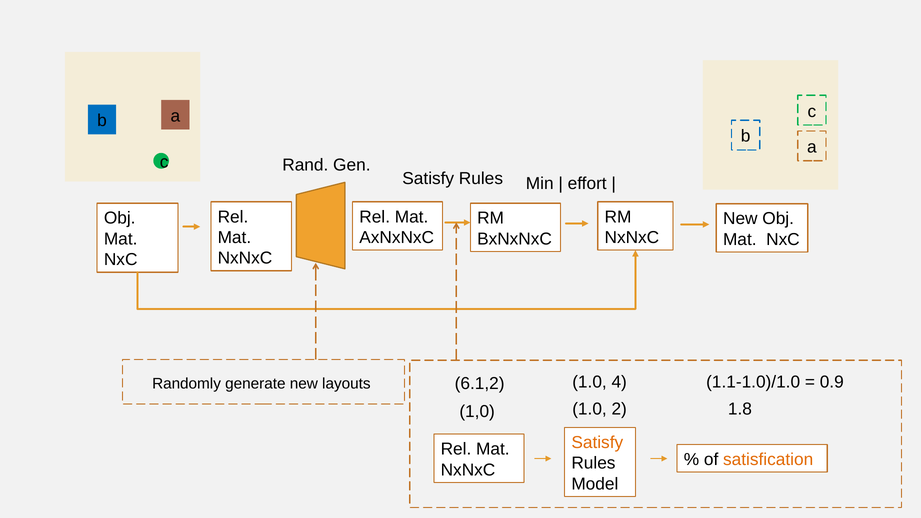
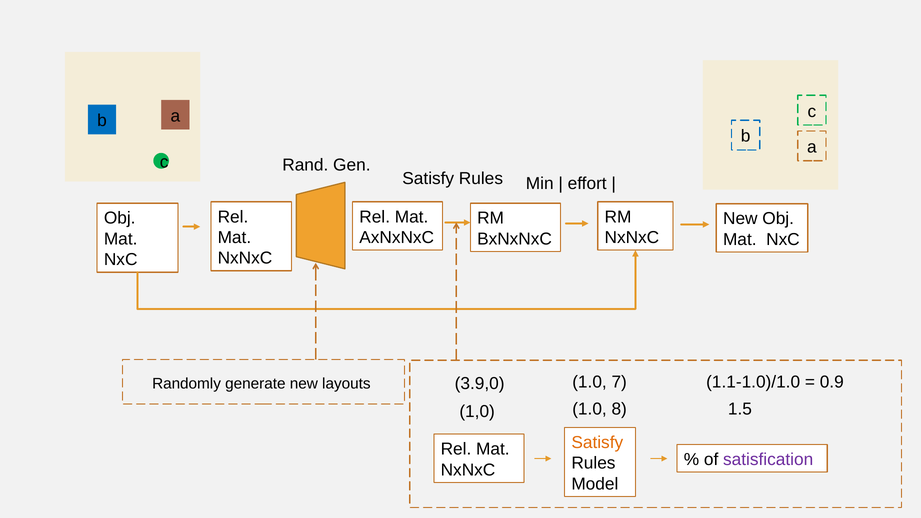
6.1,2: 6.1,2 -> 3.9,0
4: 4 -> 7
2: 2 -> 8
1.8: 1.8 -> 1.5
satisfication colour: orange -> purple
